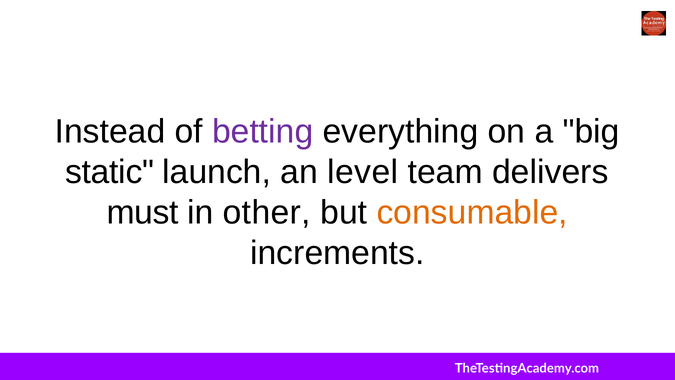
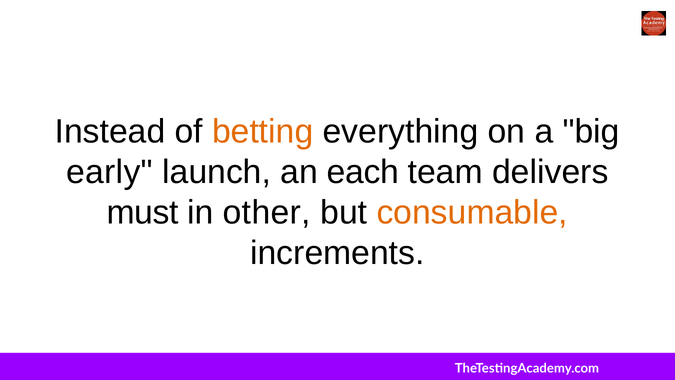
betting colour: purple -> orange
static: static -> early
level: level -> each
